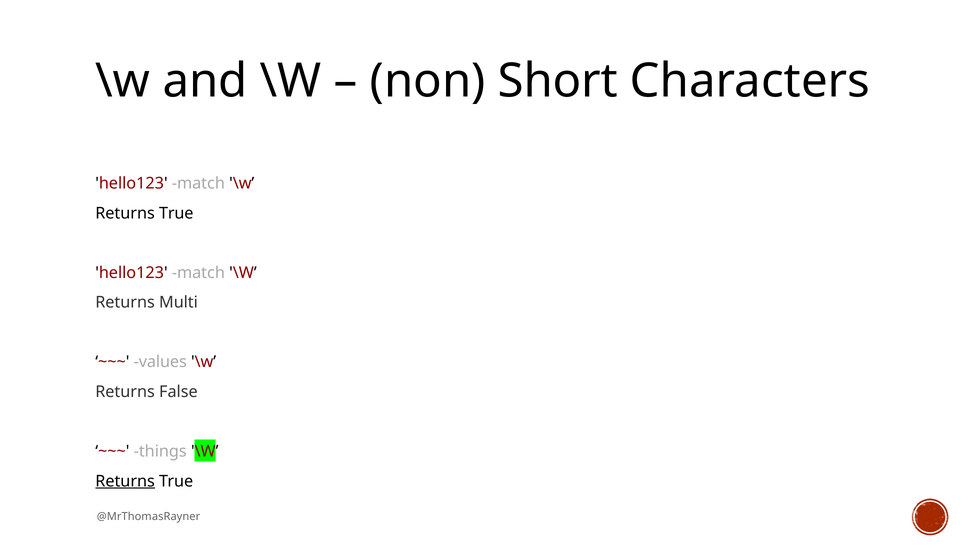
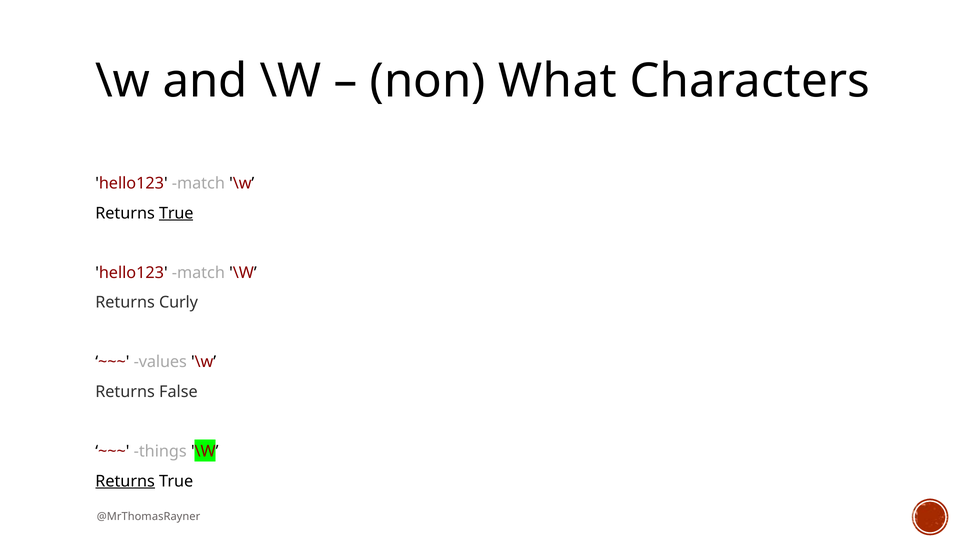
Short: Short -> What
True at (176, 213) underline: none -> present
Multi: Multi -> Curly
